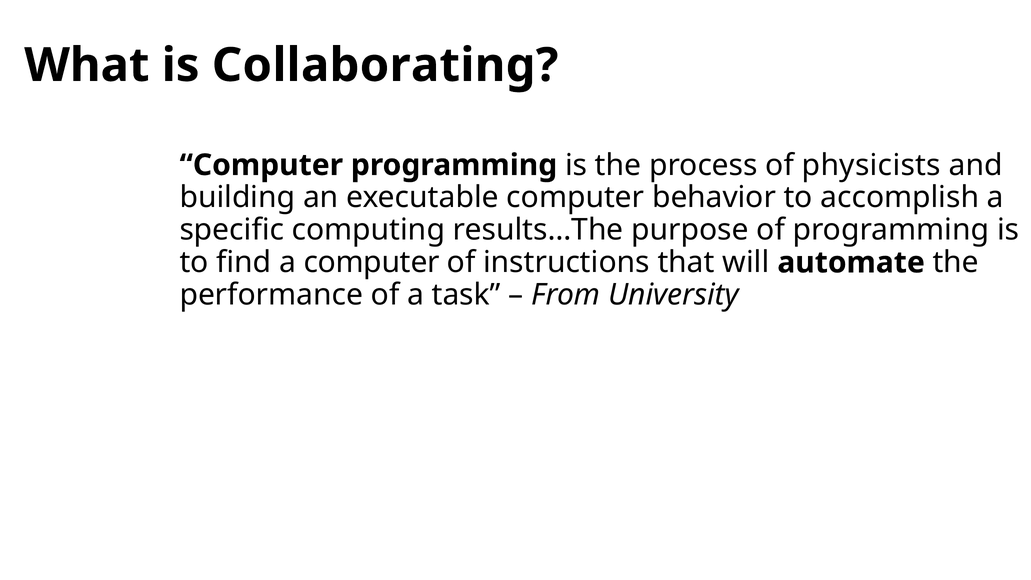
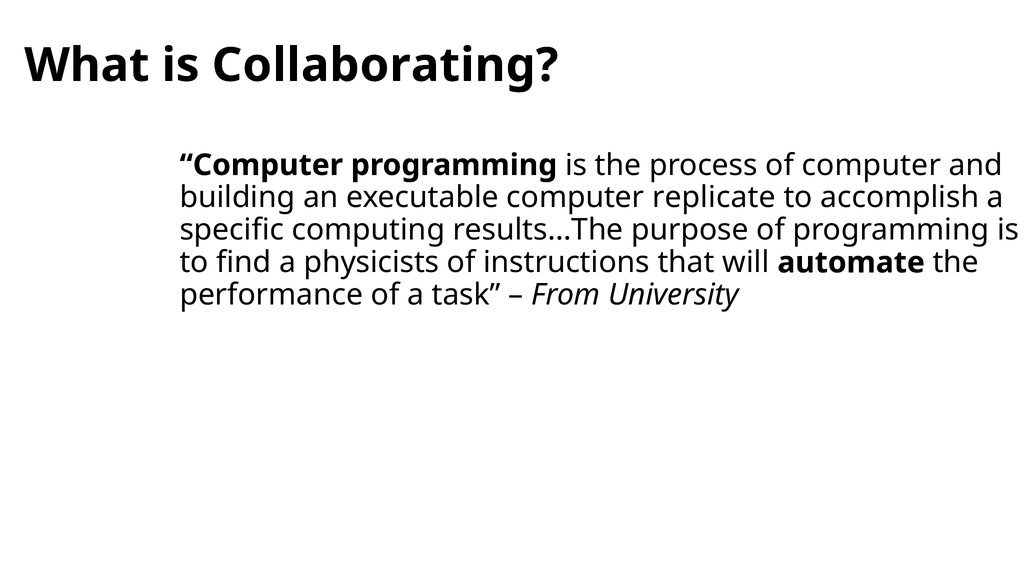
of physicists: physicists -> computer
behavior: behavior -> replicate
a computer: computer -> physicists
